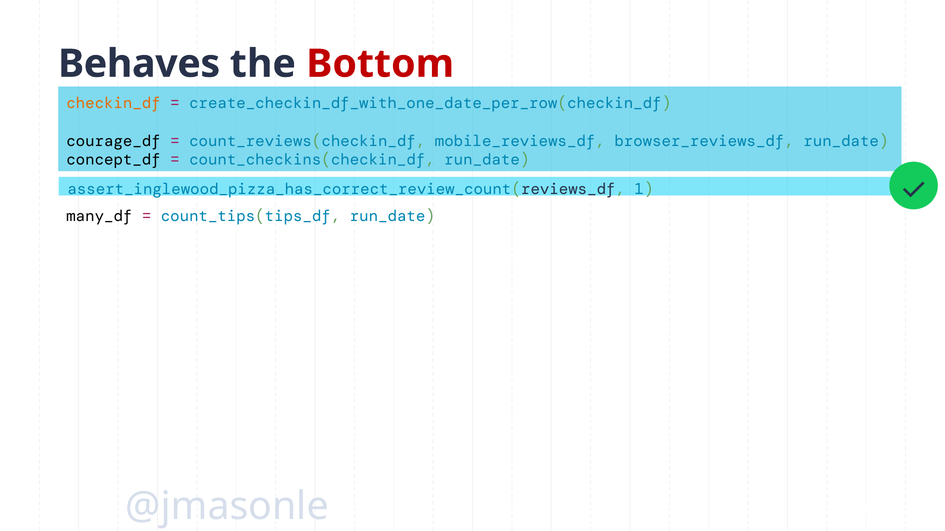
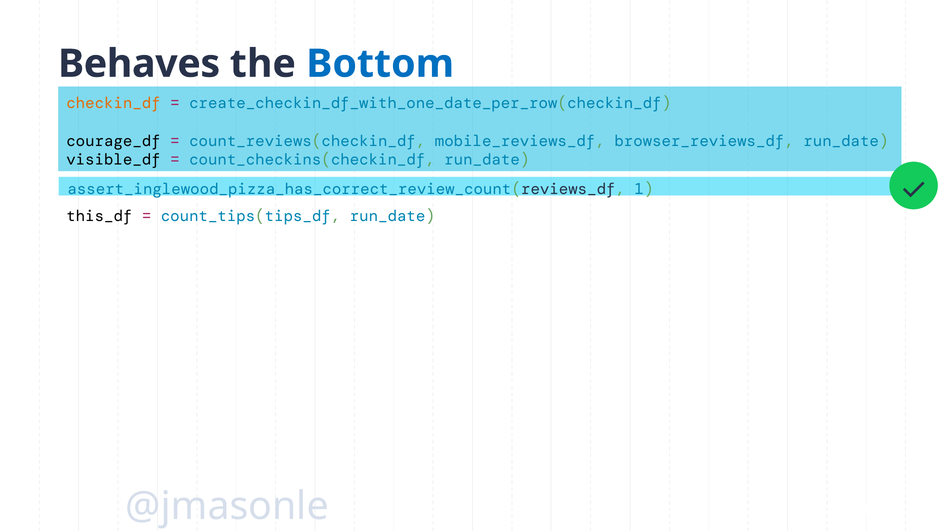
Bottom colour: red -> blue
concept_df: concept_df -> visible_df
many_df: many_df -> this_df
